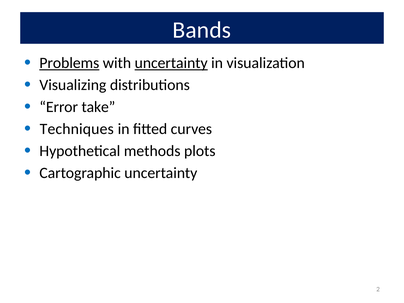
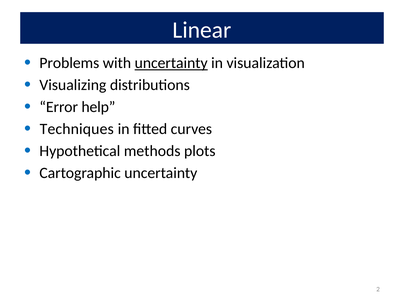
Bands: Bands -> Linear
Problems underline: present -> none
take: take -> help
